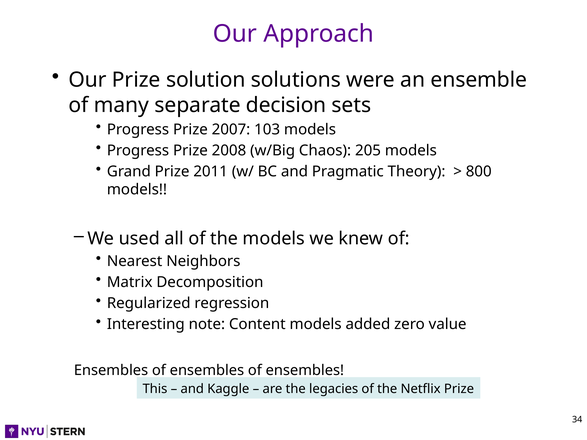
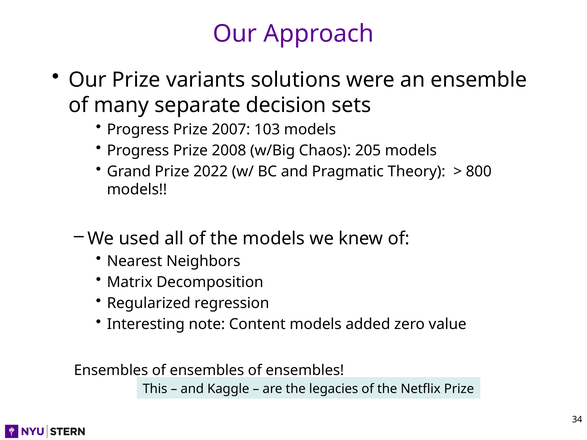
solution: solution -> variants
2011: 2011 -> 2022
